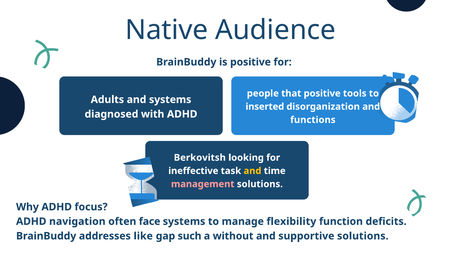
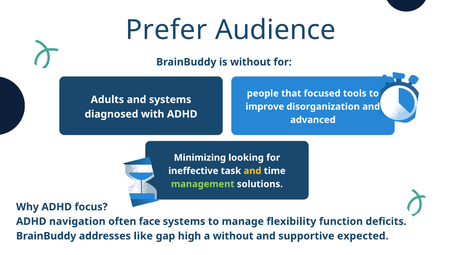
Native: Native -> Prefer
is positive: positive -> without
that positive: positive -> focused
inserted: inserted -> improve
functions: functions -> advanced
Berkovitsh: Berkovitsh -> Minimizing
management colour: pink -> light green
such: such -> high
supportive solutions: solutions -> expected
